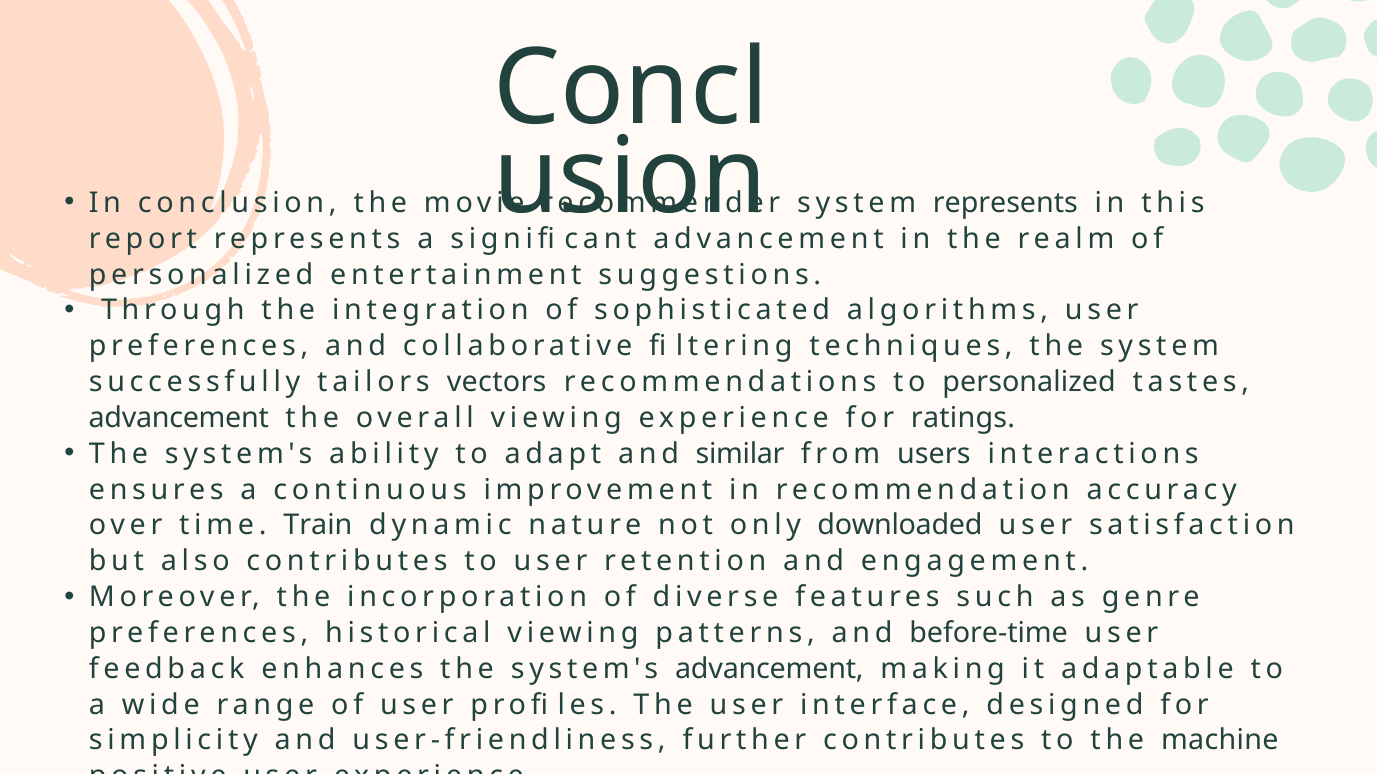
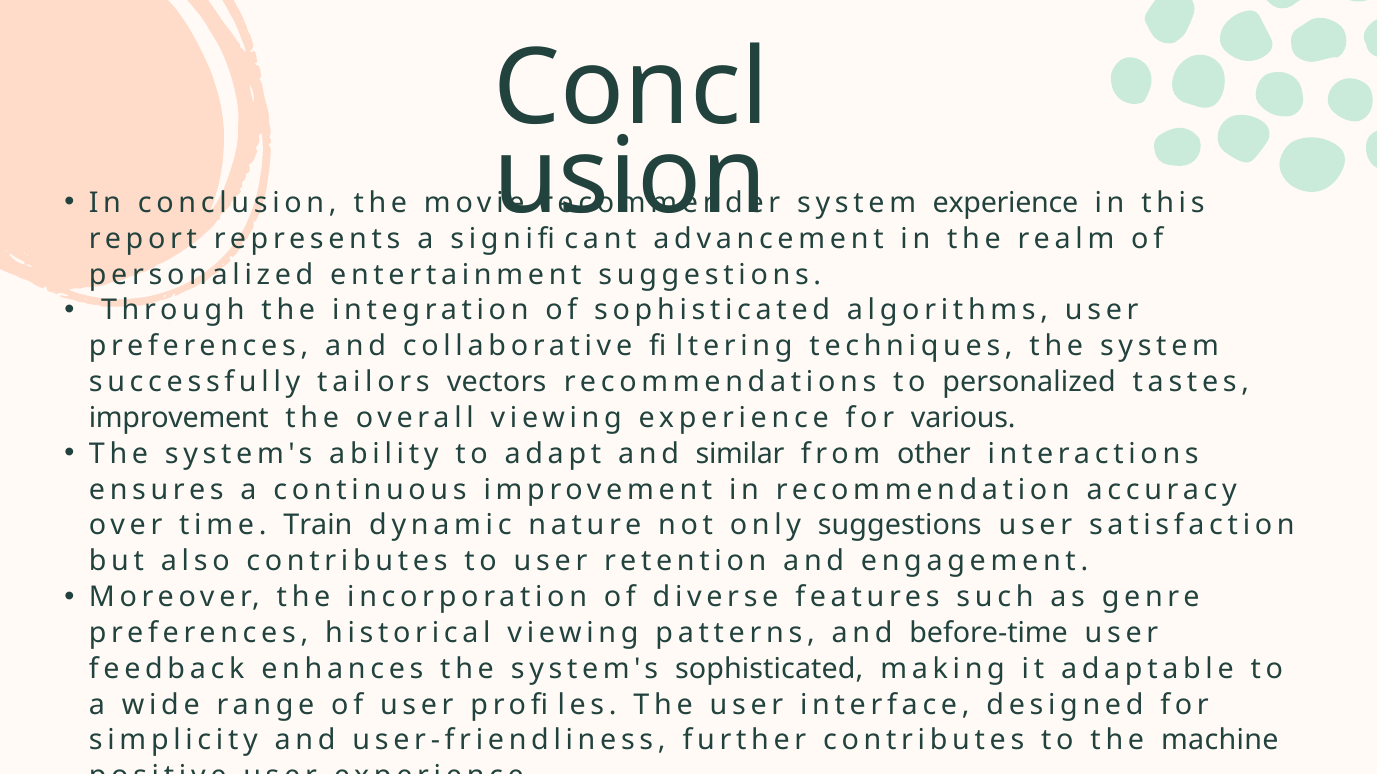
system represents: represents -> experience
advancement at (179, 418): advancement -> improvement
ratings: ratings -> various
users: users -> other
only downloaded: downloaded -> suggestions
system's advancement: advancement -> sophisticated
